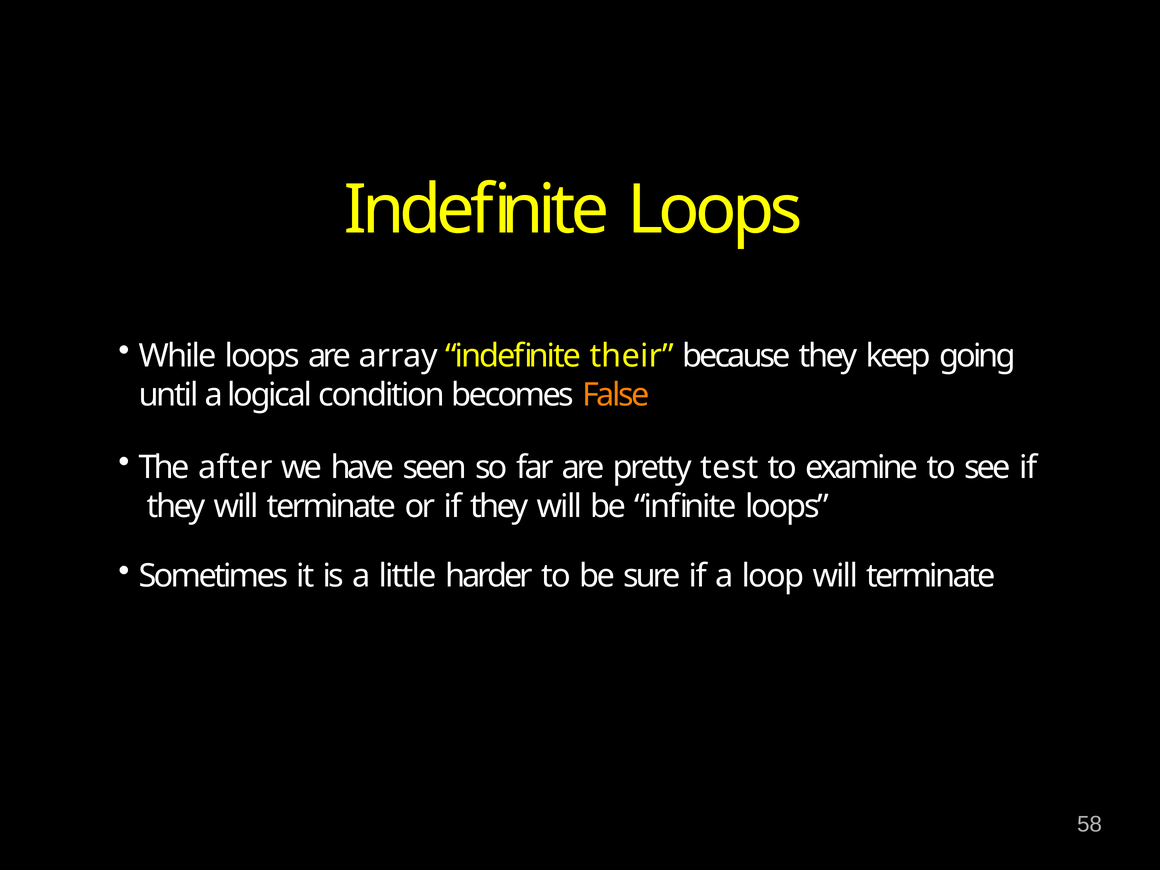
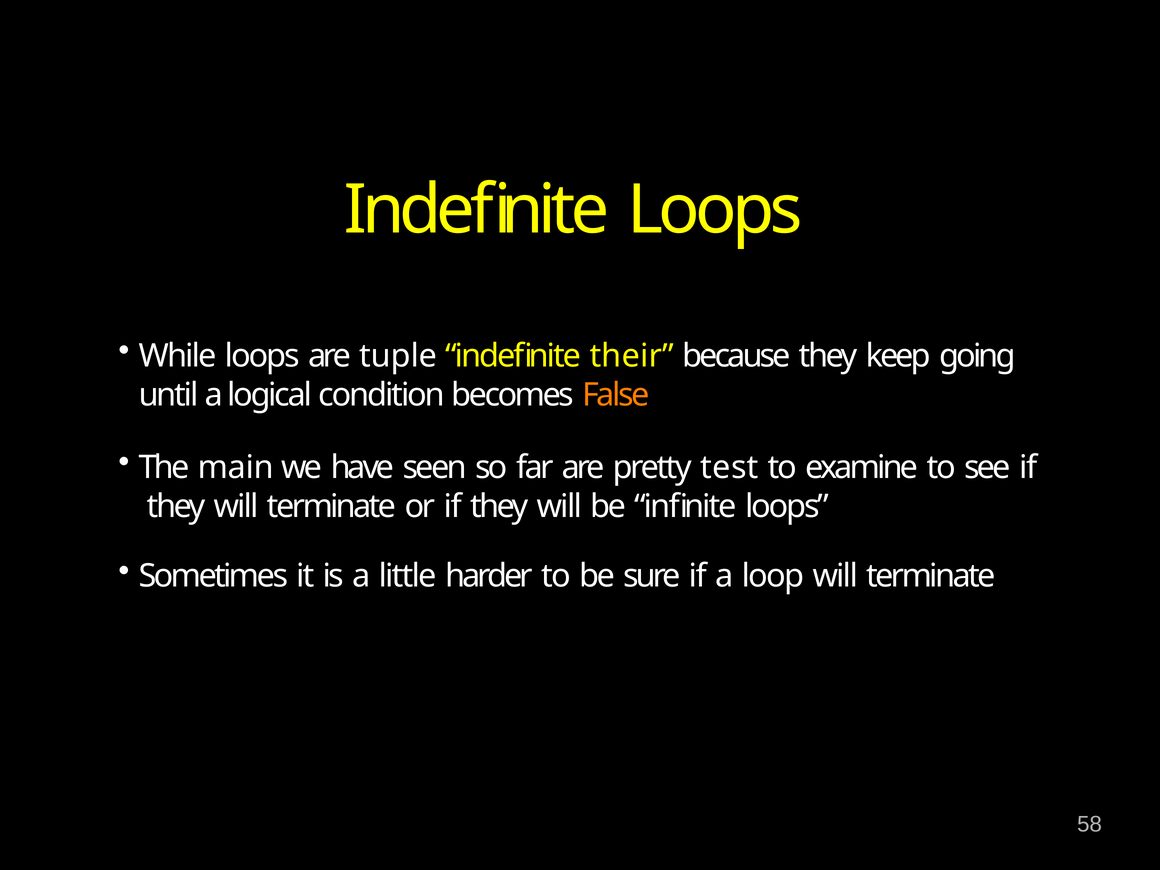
array: array -> tuple
after: after -> main
